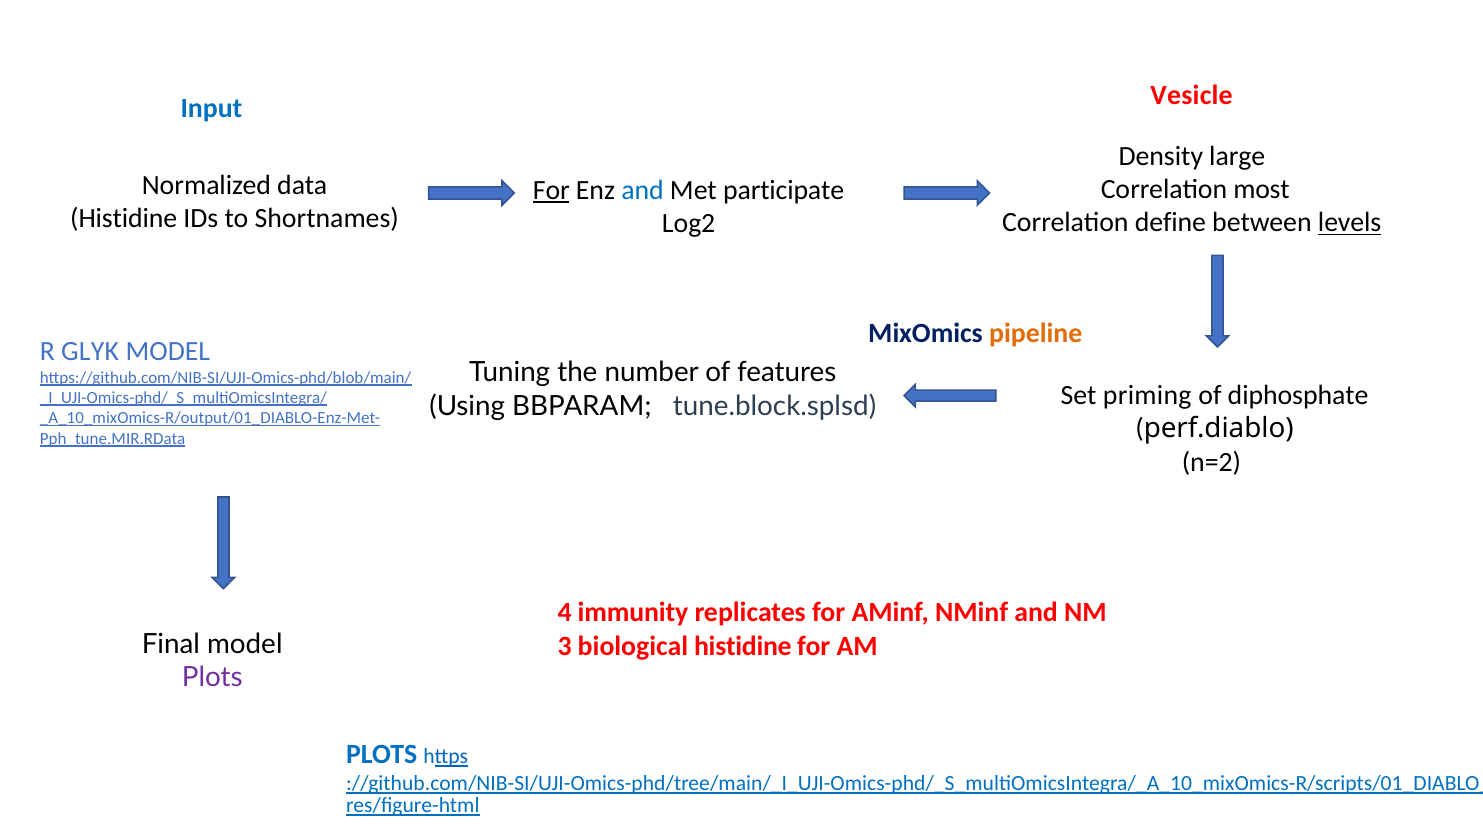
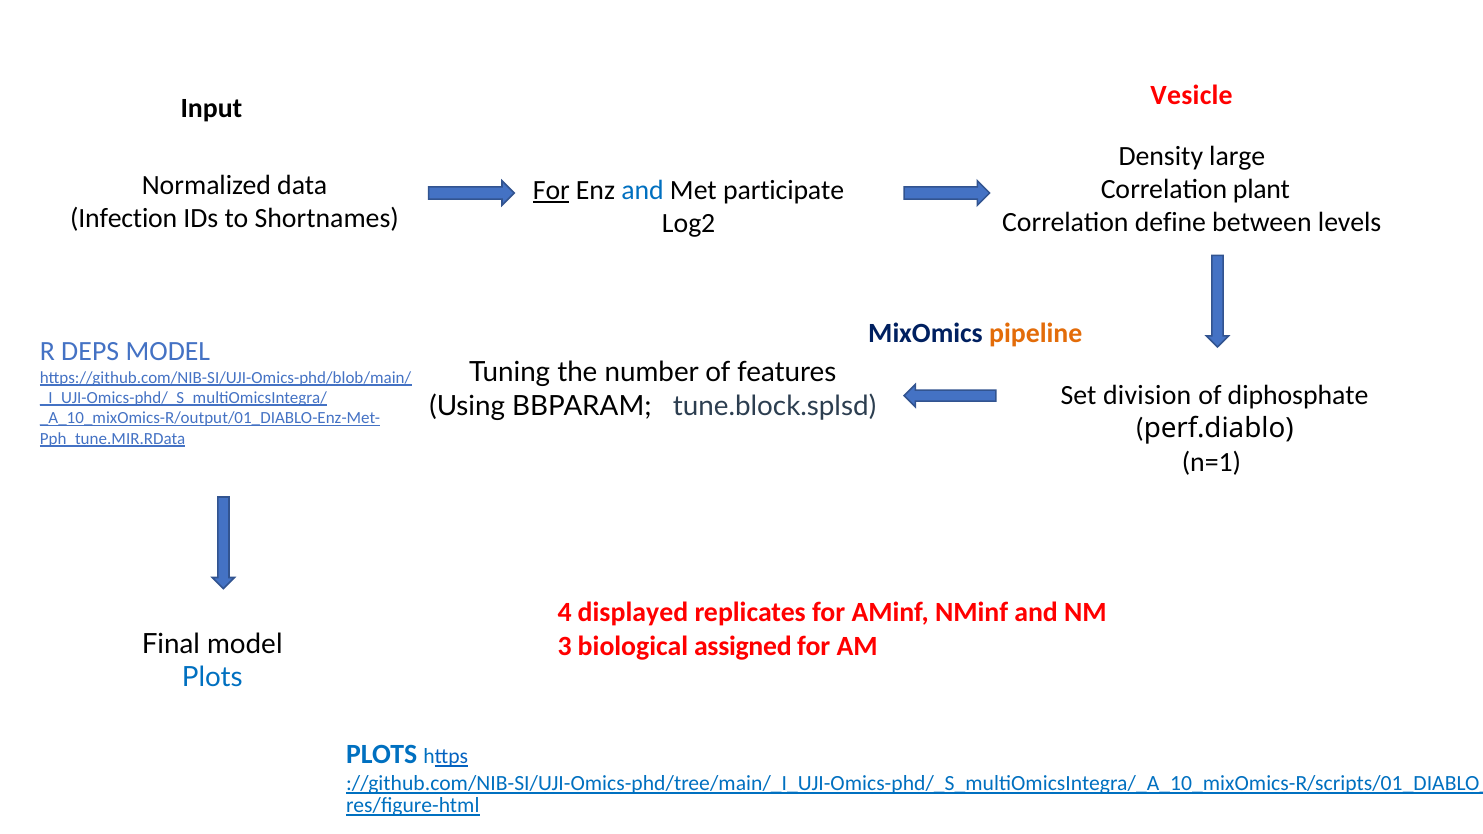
Input colour: blue -> black
most: most -> plant
Histidine at (124, 219): Histidine -> Infection
levels underline: present -> none
GLYK: GLYK -> DEPS
priming: priming -> division
n=2: n=2 -> n=1
immunity: immunity -> displayed
biological histidine: histidine -> assigned
Plots at (212, 678) colour: purple -> blue
